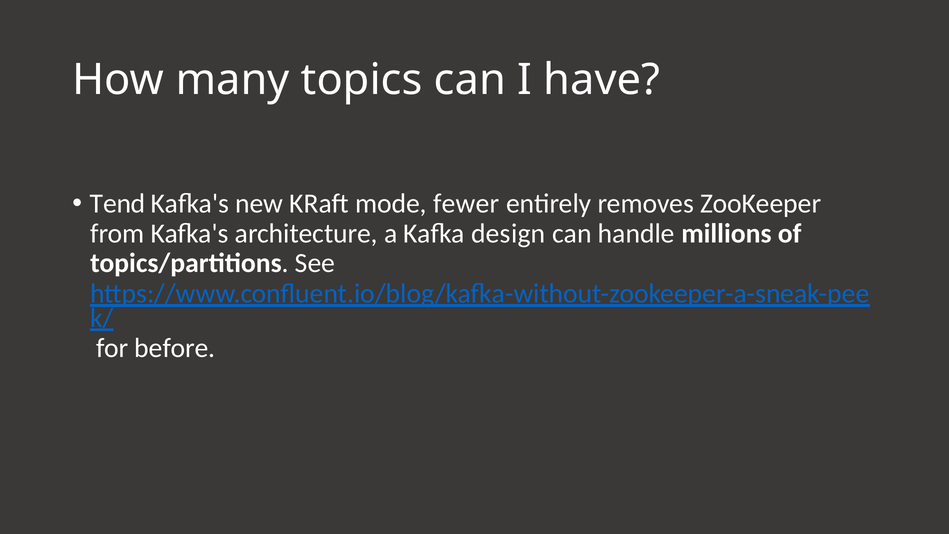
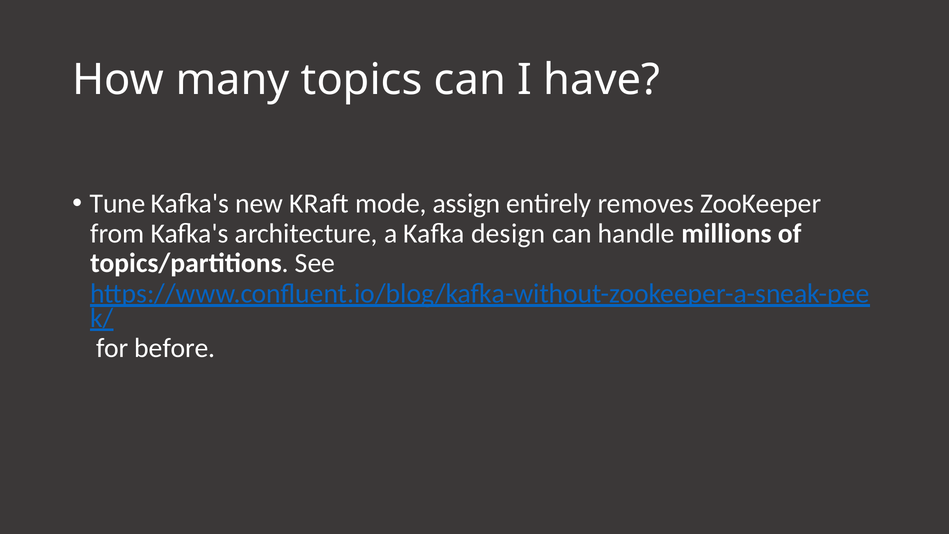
Tend: Tend -> Tune
fewer: fewer -> assign
